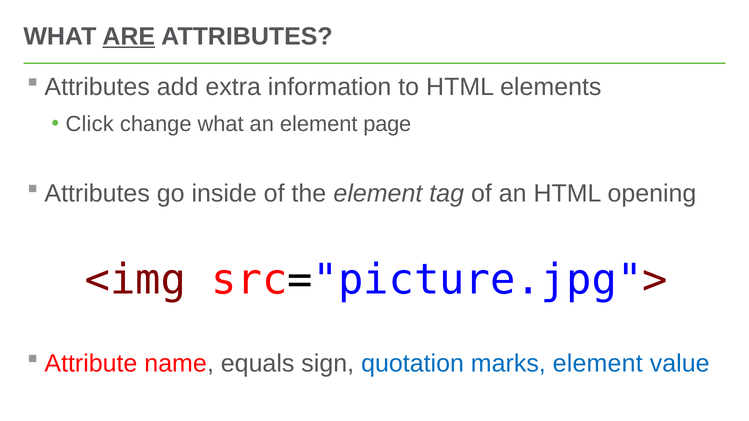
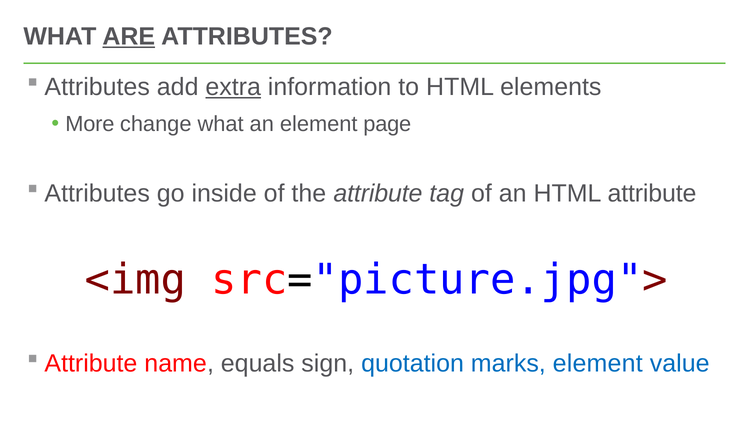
extra underline: none -> present
Click: Click -> More
the element: element -> attribute
HTML opening: opening -> attribute
